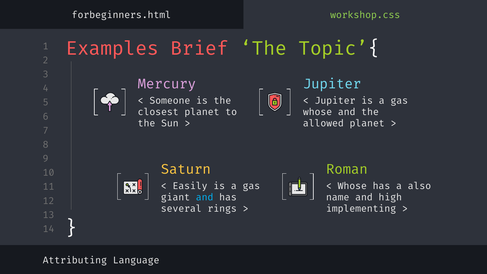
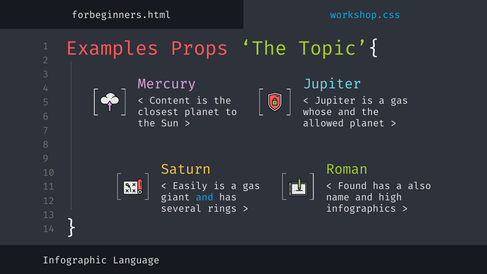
workshop.css colour: light green -> light blue
Brief: Brief -> Props
Someone: Someone -> Content
Whose at (352, 186): Whose -> Found
implementing: implementing -> infographics
Attributing: Attributing -> Infographic
